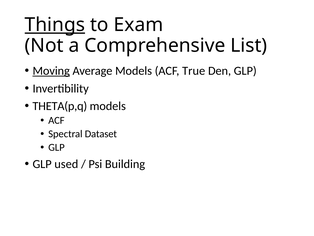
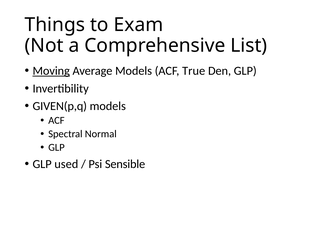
Things underline: present -> none
THETA(p,q: THETA(p,q -> GIVEN(p,q
Dataset: Dataset -> Normal
Building: Building -> Sensible
